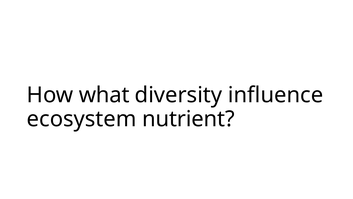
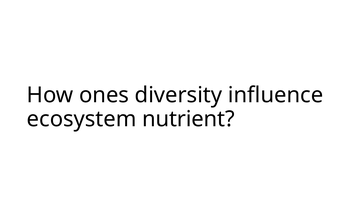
what: what -> ones
